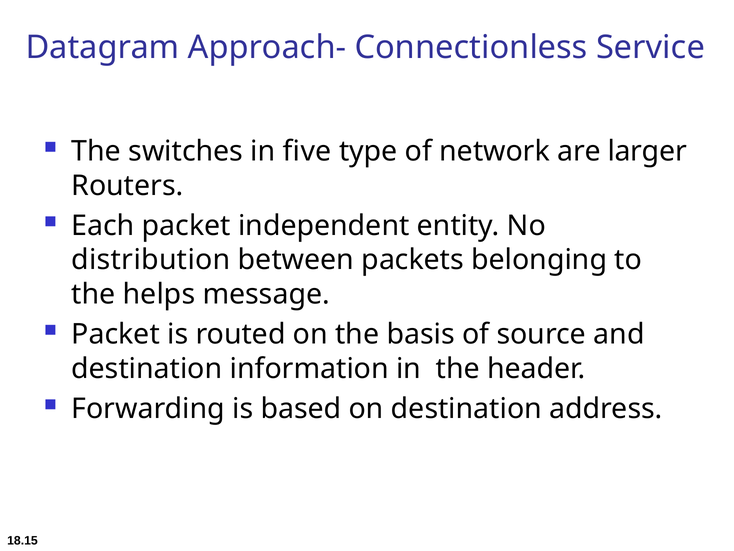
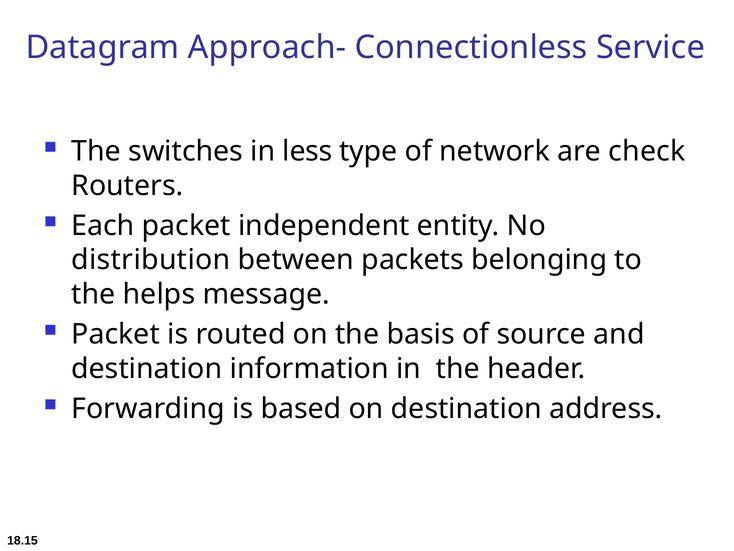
five: five -> less
larger: larger -> check
